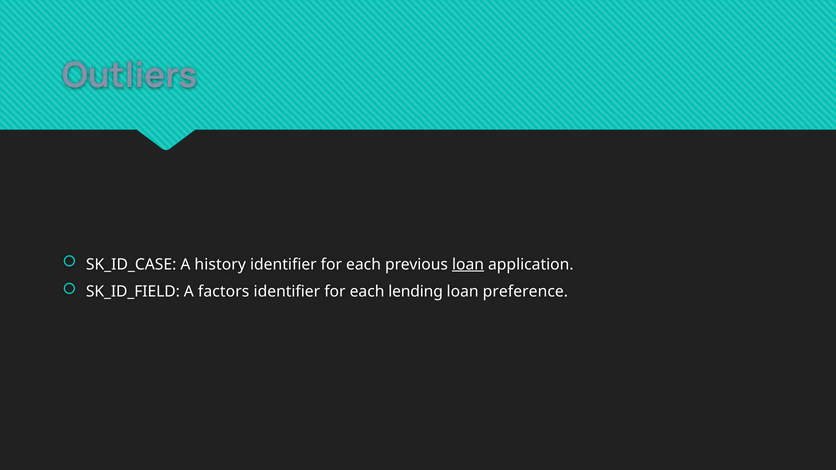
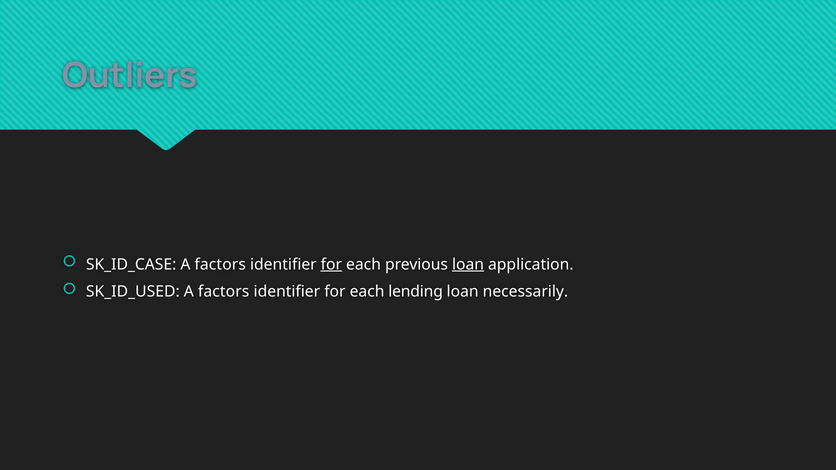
history at (220, 265): history -> factors
for at (331, 265) underline: none -> present
SK_ID_FIELD: SK_ID_FIELD -> SK_ID_USED
preference: preference -> necessarily
